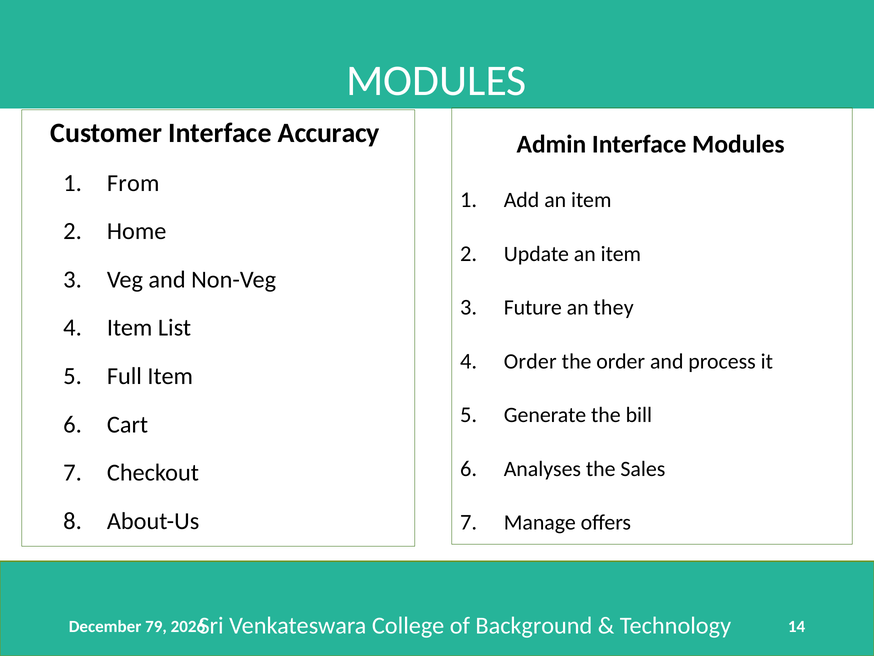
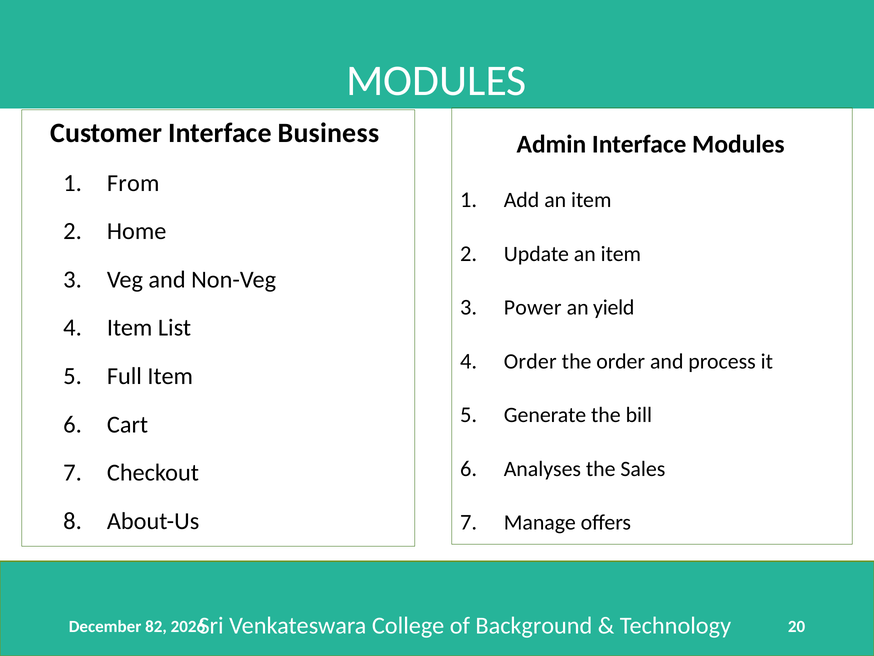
Accuracy: Accuracy -> Business
Future: Future -> Power
they: they -> yield
79: 79 -> 82
14: 14 -> 20
